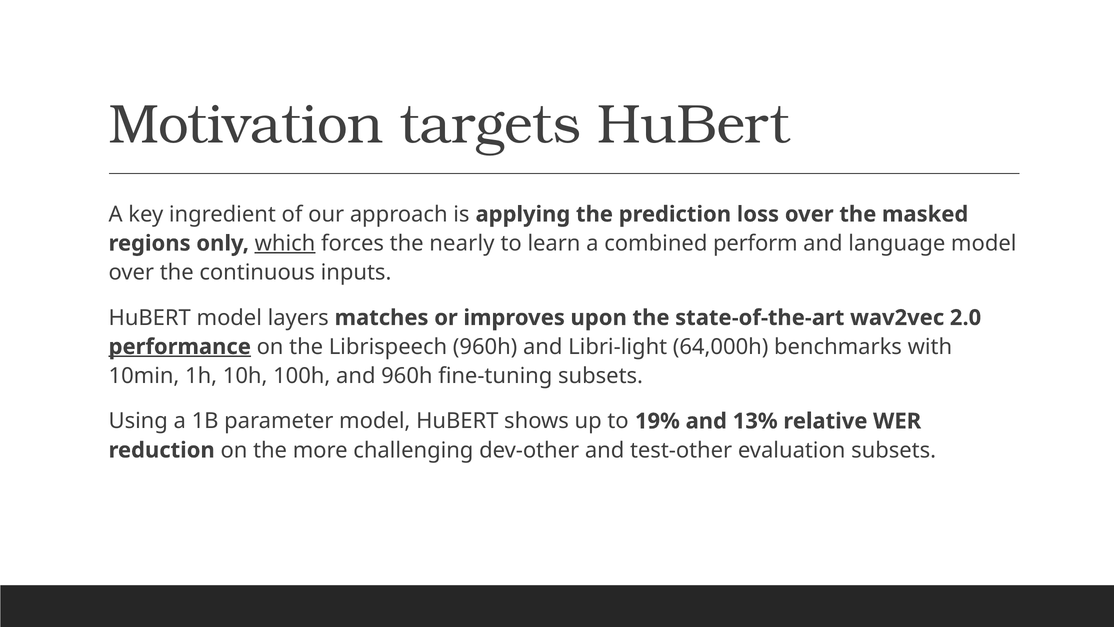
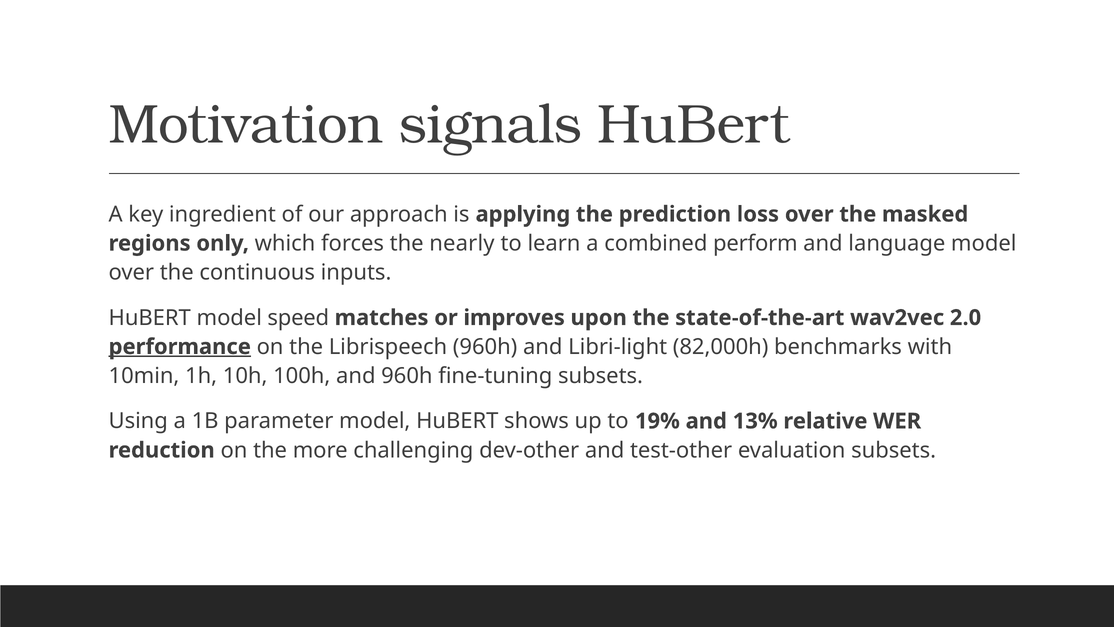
targets: targets -> signals
which underline: present -> none
layers: layers -> speed
64,000h: 64,000h -> 82,000h
